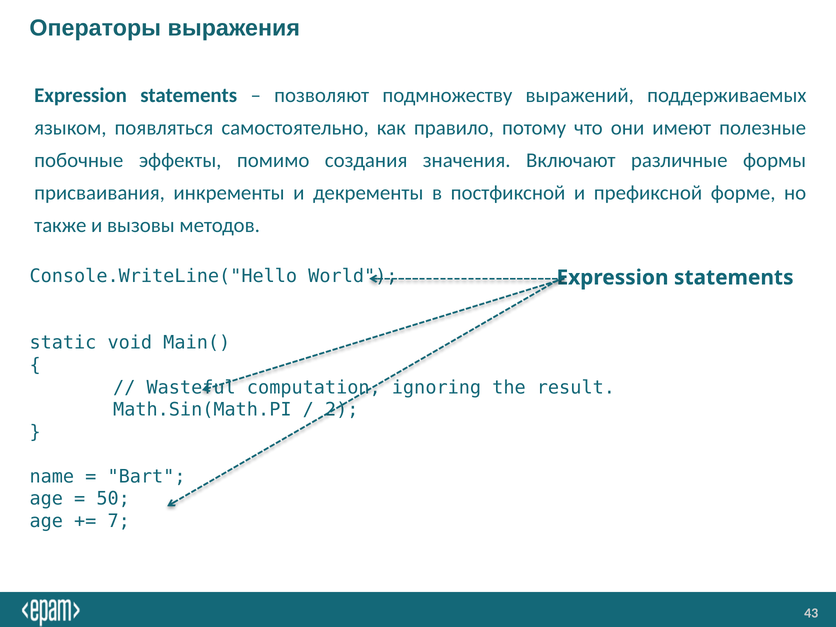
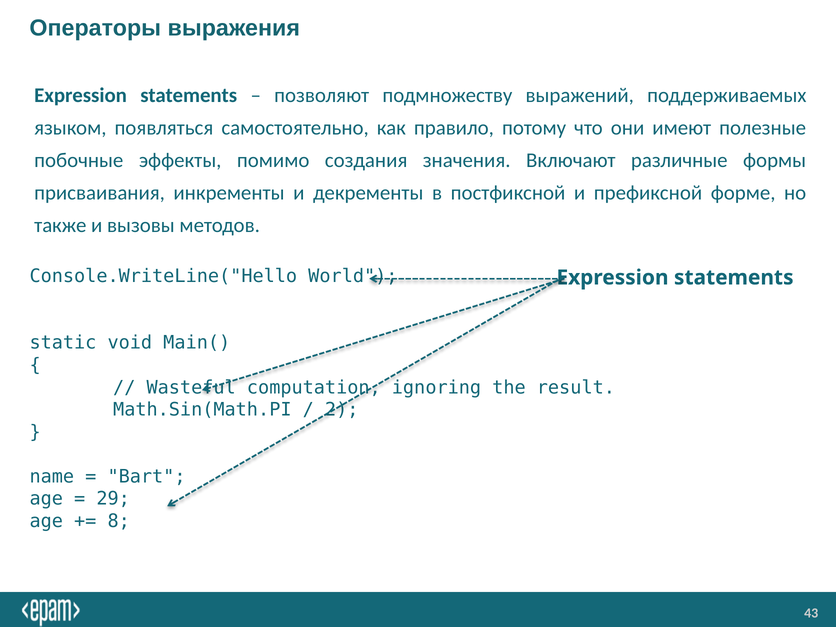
50: 50 -> 29
7: 7 -> 8
